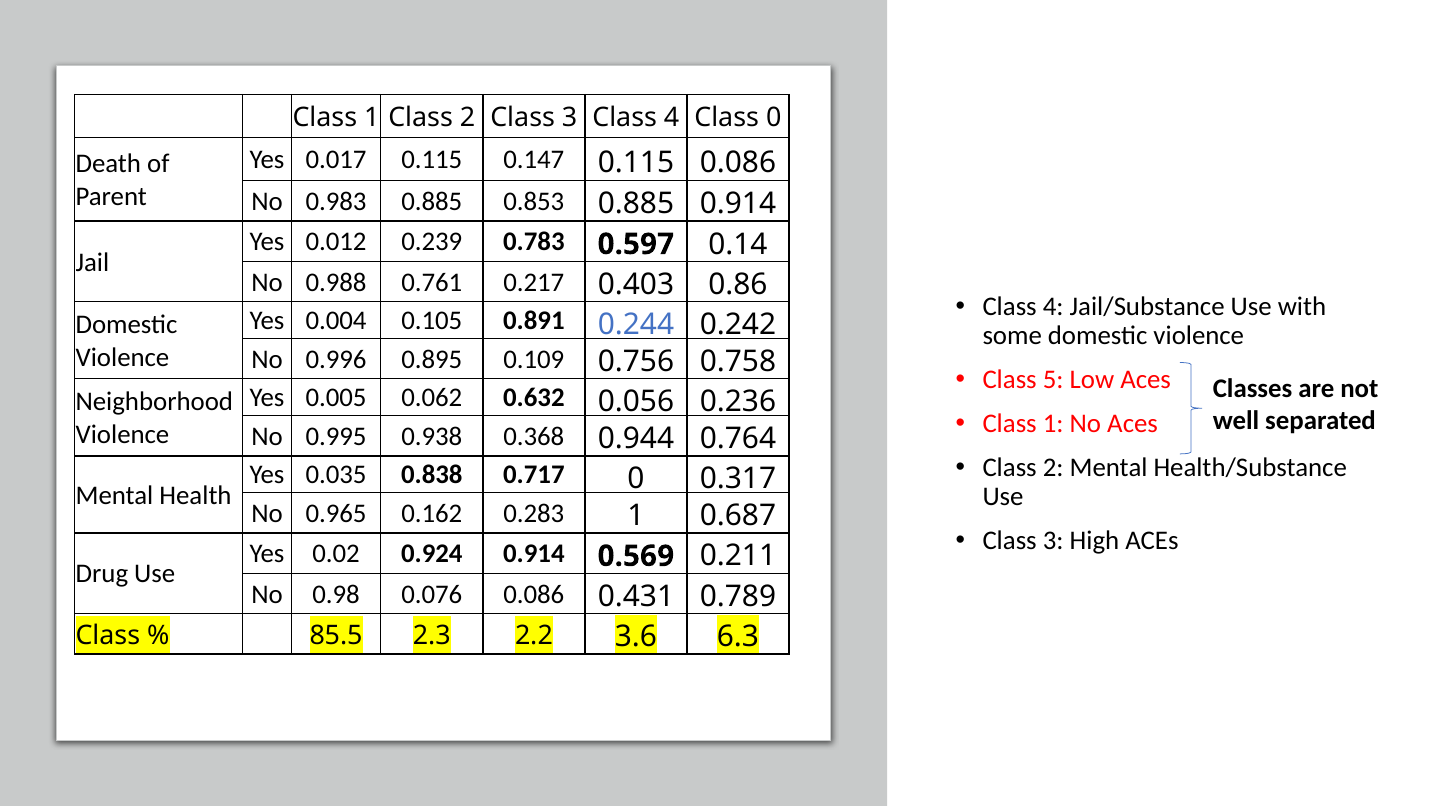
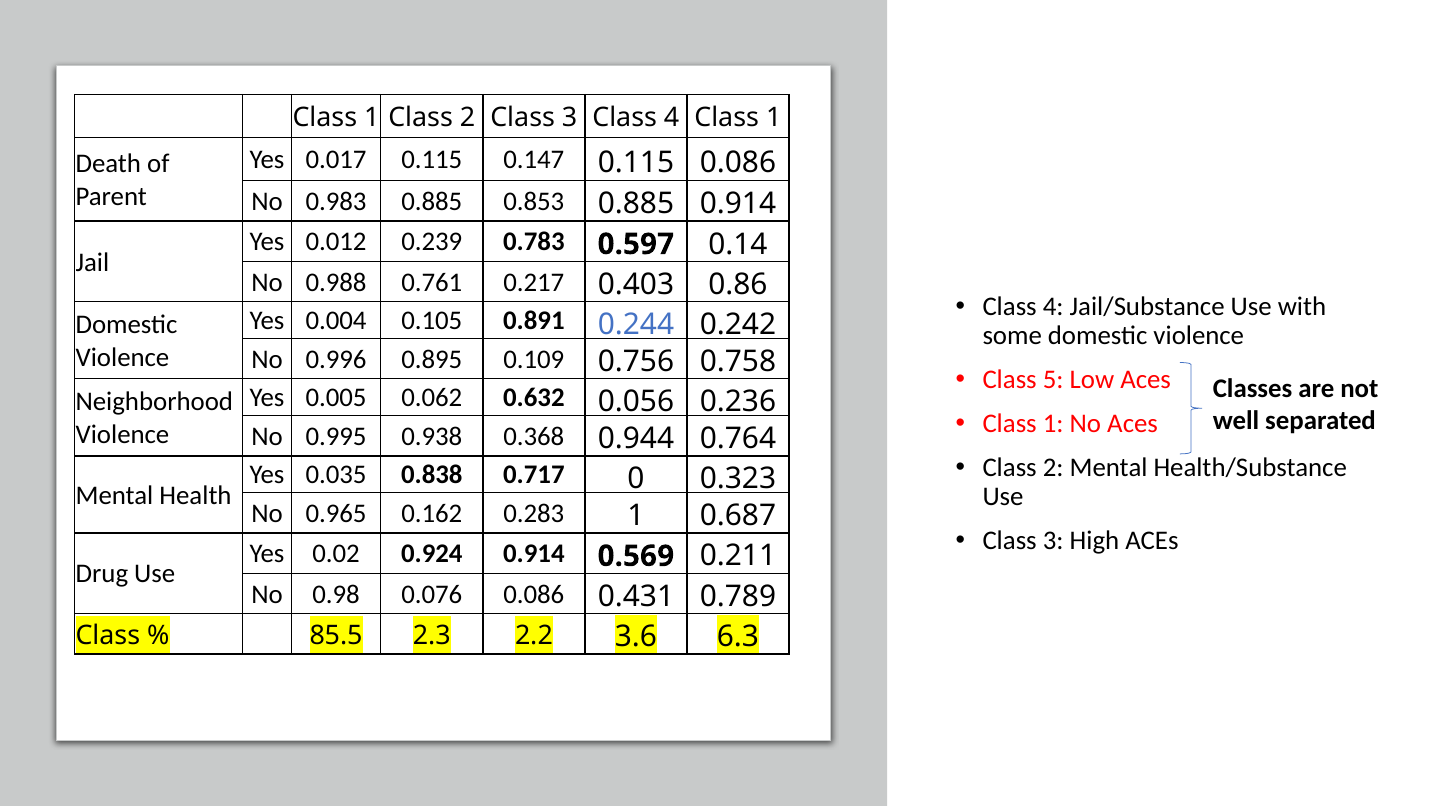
4 Class 0: 0 -> 1
0.317: 0.317 -> 0.323
